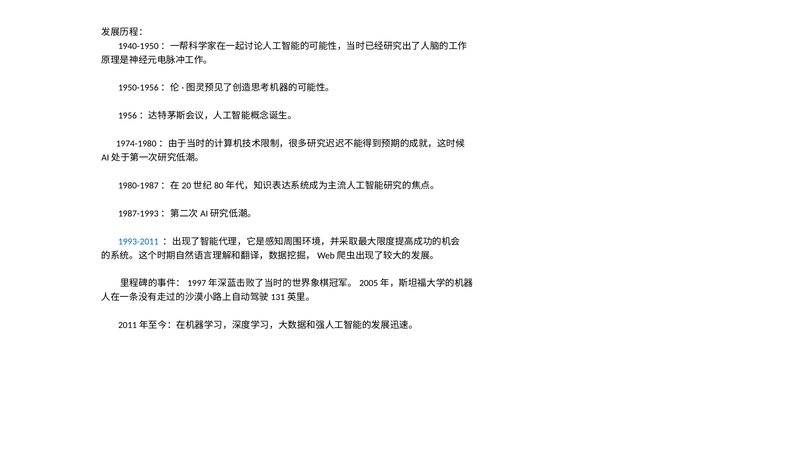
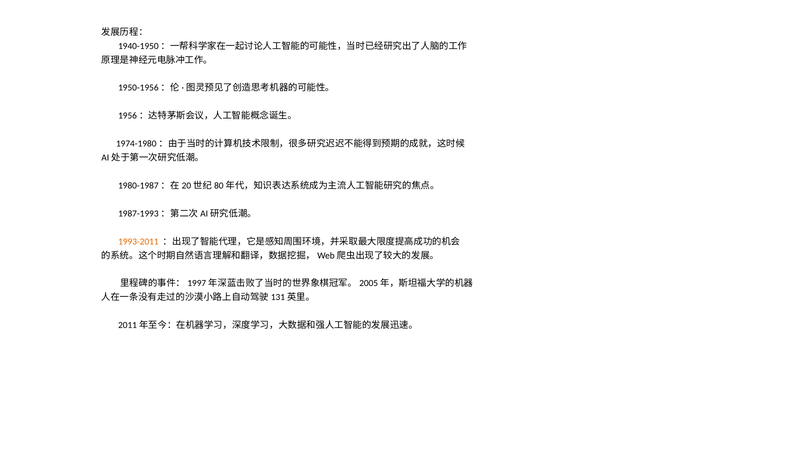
1993-2011 colour: blue -> orange
